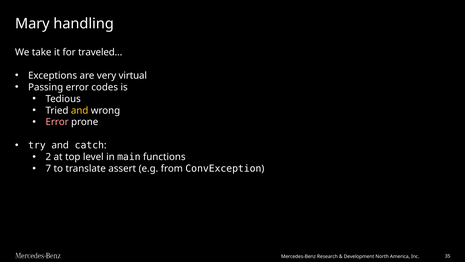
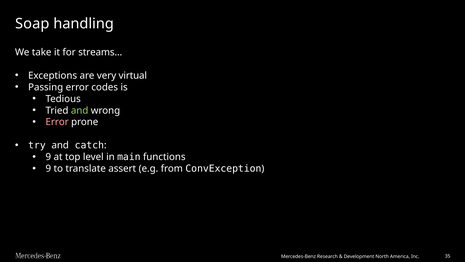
Mary: Mary -> Soap
traveled…: traveled… -> streams…
and at (80, 110) colour: yellow -> light green
2 at (48, 157): 2 -> 9
7 at (48, 168): 7 -> 9
